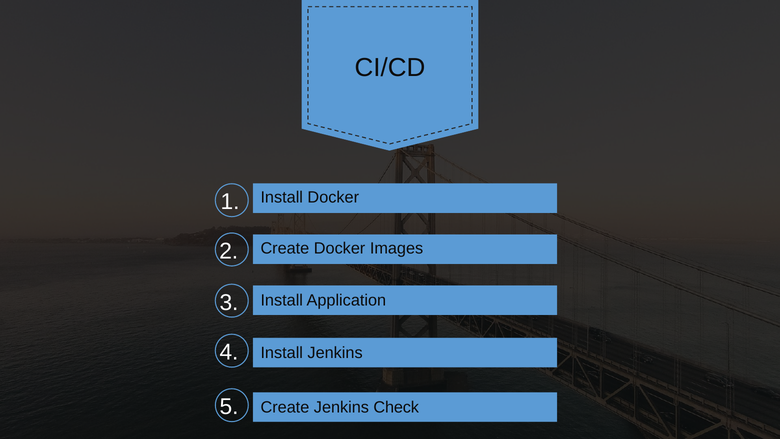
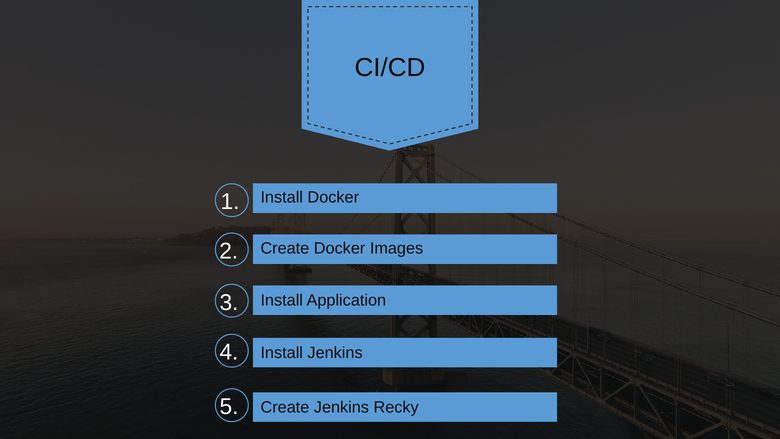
Check: Check -> Recky
